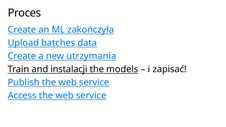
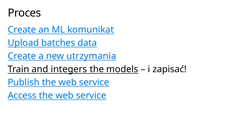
zakończyła: zakończyła -> komunikat
instalacji: instalacji -> integers
